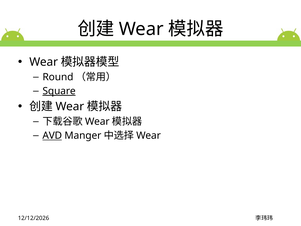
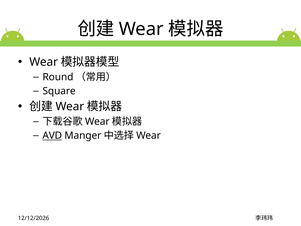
Square underline: present -> none
